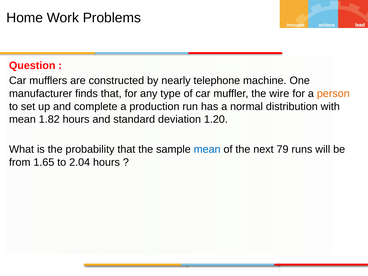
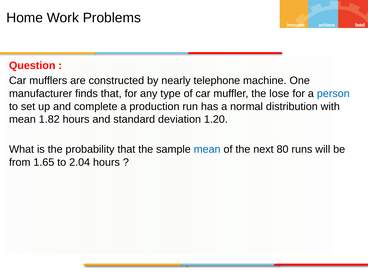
wire: wire -> lose
person colour: orange -> blue
79: 79 -> 80
